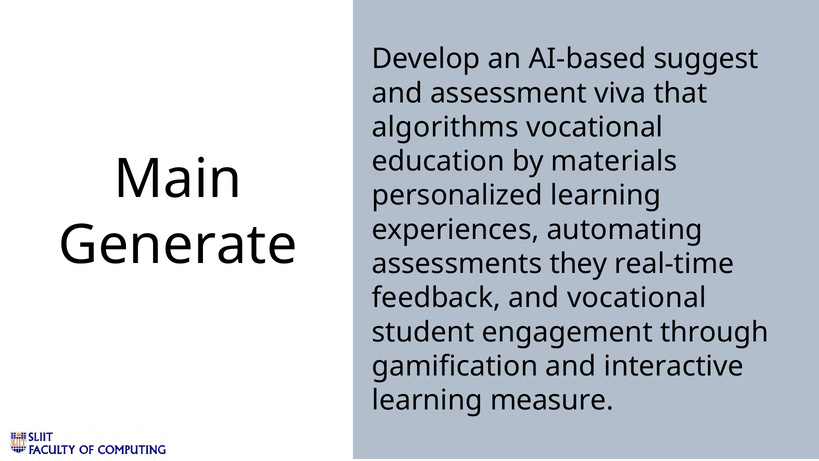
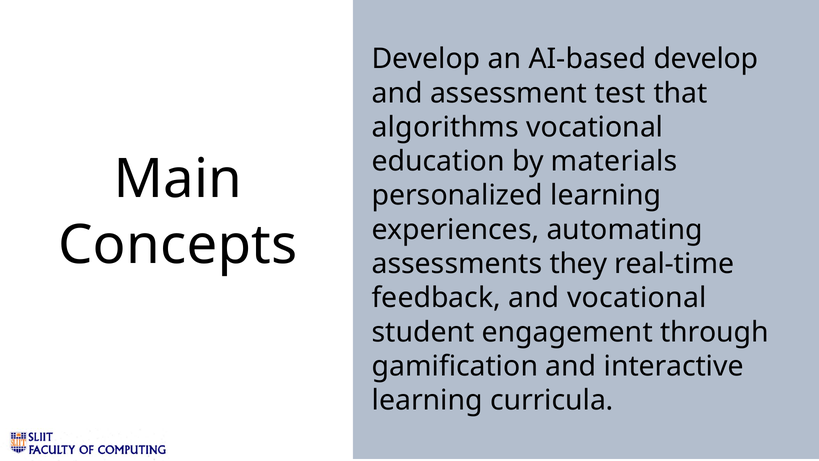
AI-based suggest: suggest -> develop
viva: viva -> test
Generate: Generate -> Concepts
measure: measure -> curricula
